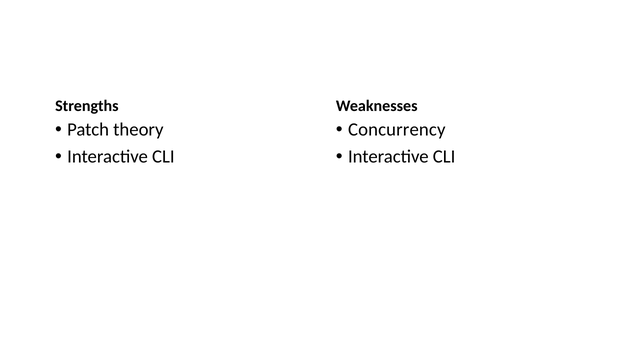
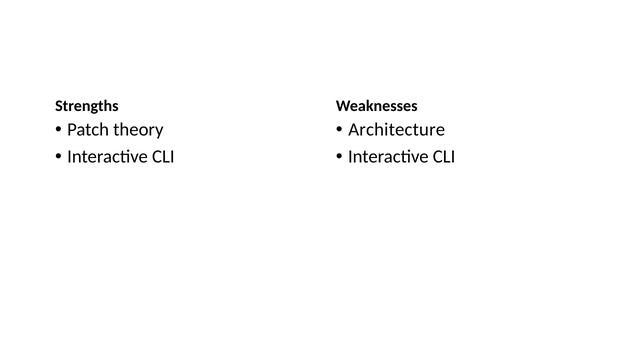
Concurrency: Concurrency -> Architecture
